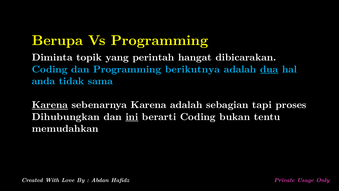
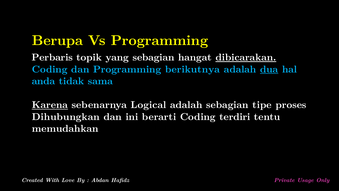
Diminta: Diminta -> Perbaris
yang perintah: perintah -> sebagian
dibicarakan underline: none -> present
sebenarnya Karena: Karena -> Logical
tapi: tapi -> tipe
ini underline: present -> none
bukan: bukan -> terdiri
